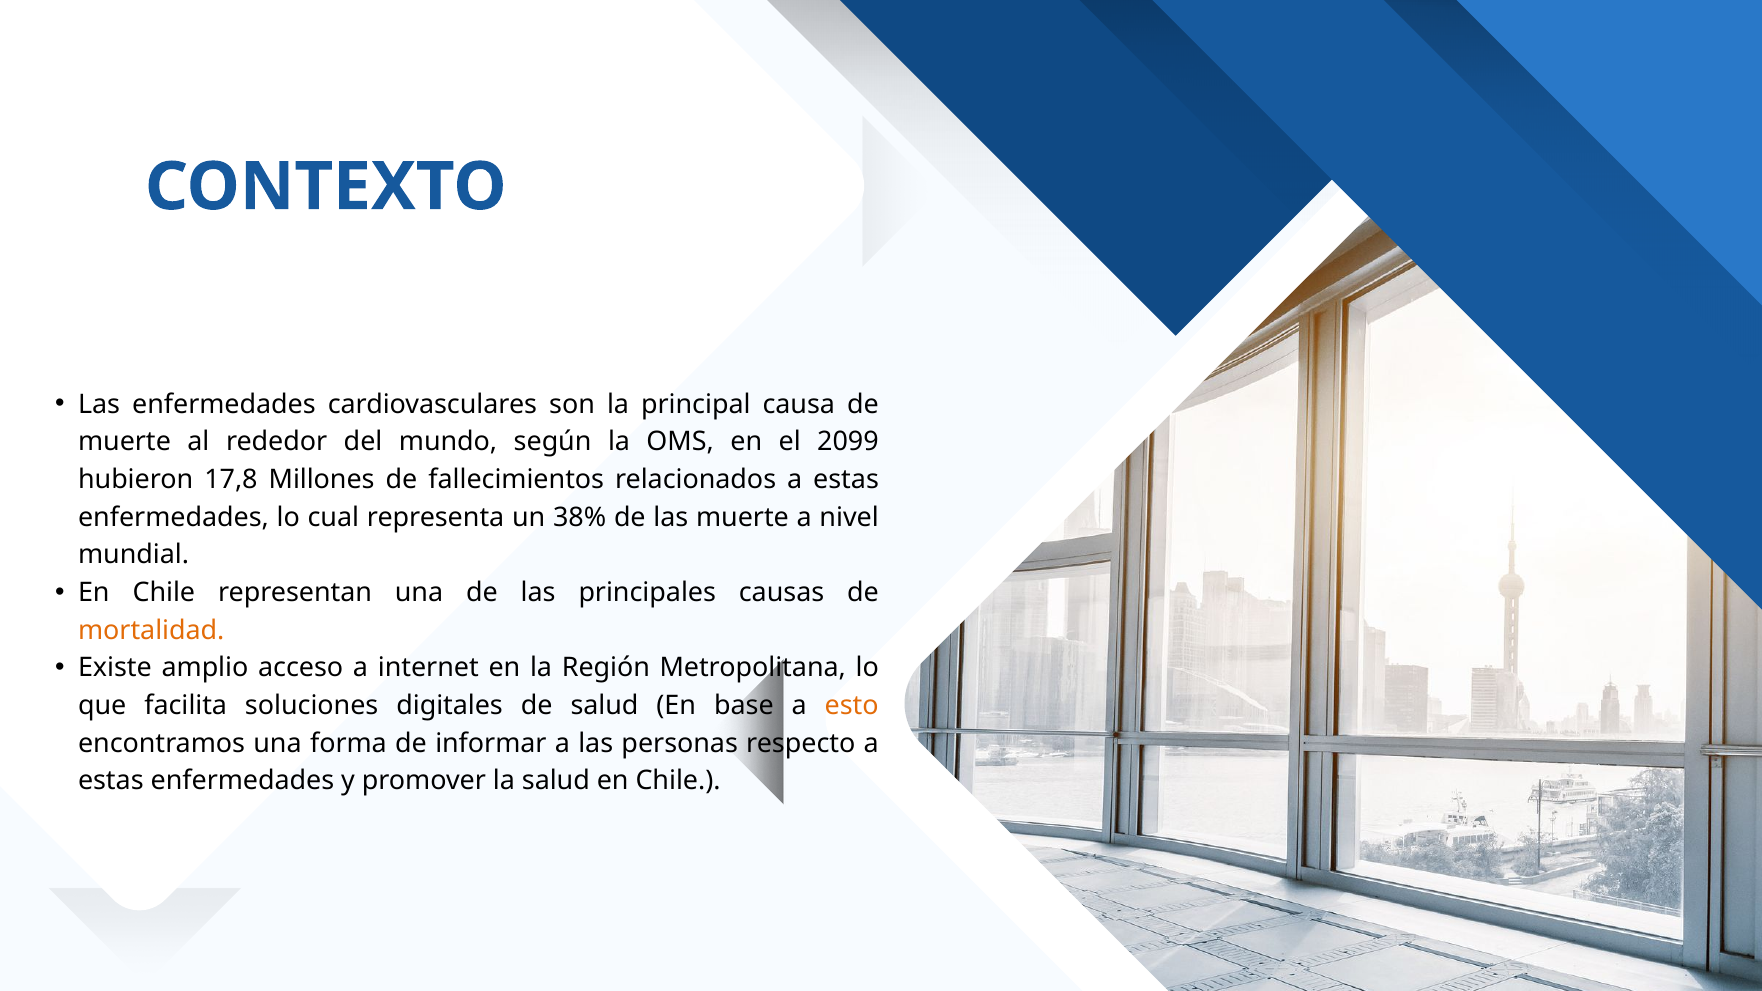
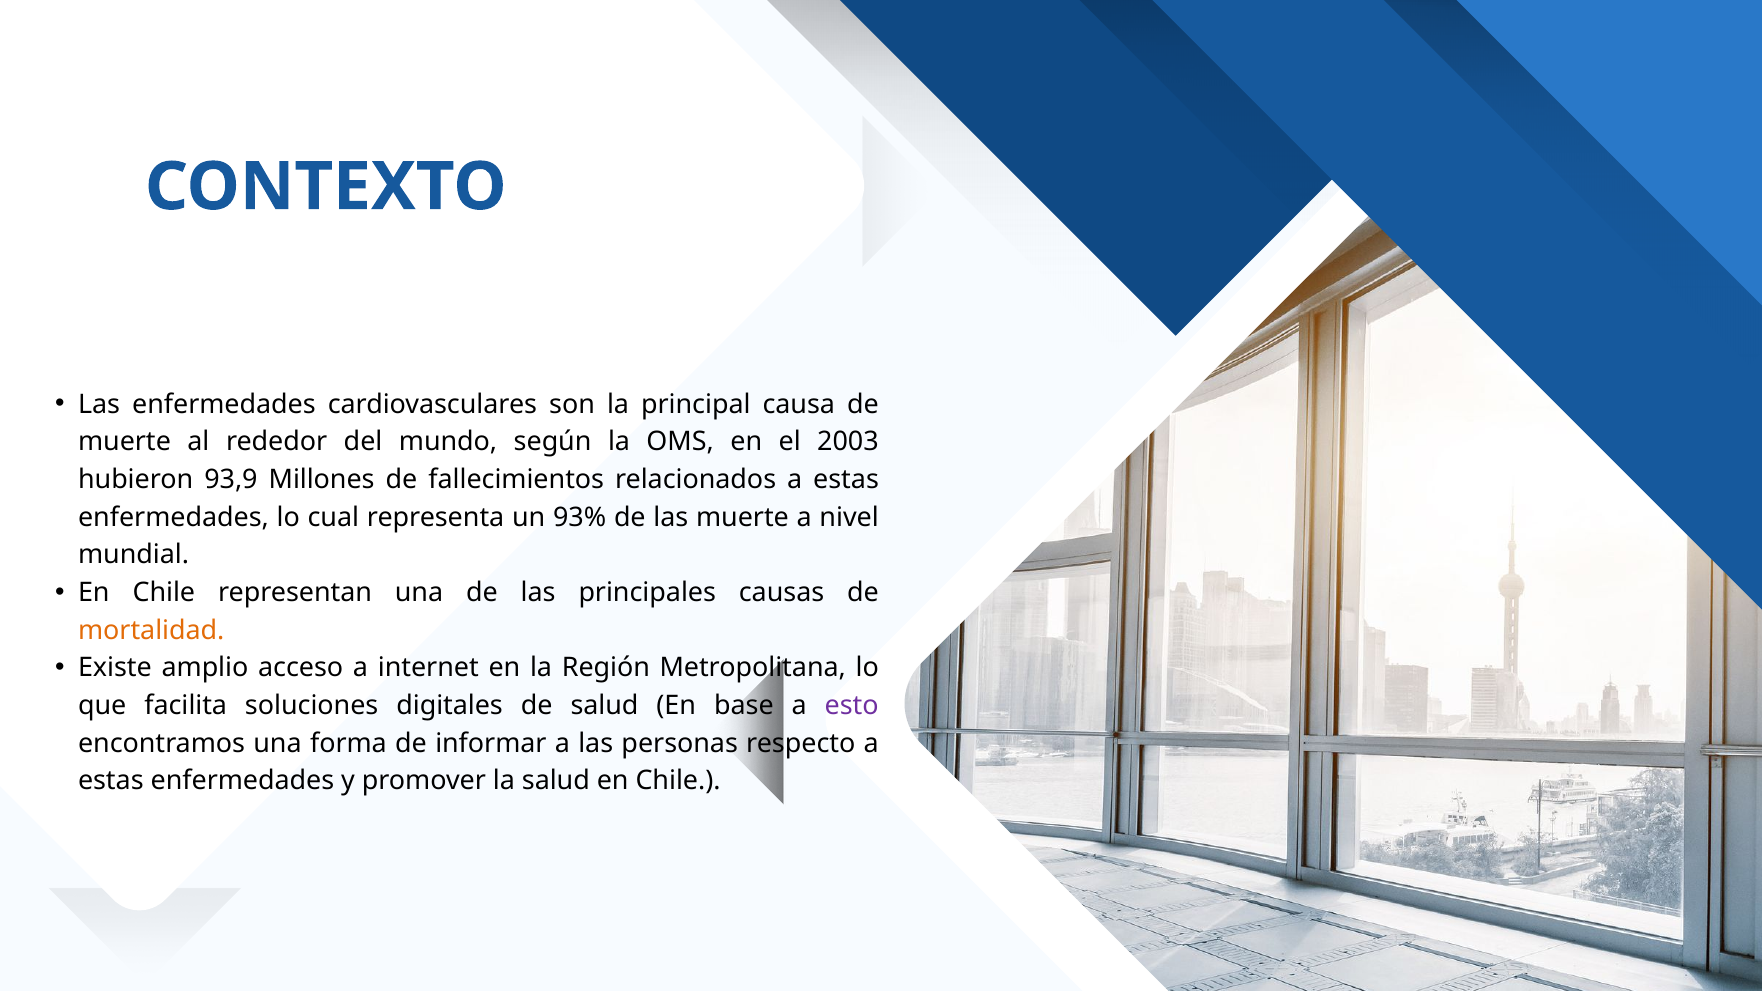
2099: 2099 -> 2003
17,8: 17,8 -> 93,9
38%: 38% -> 93%
esto colour: orange -> purple
